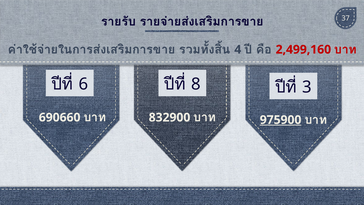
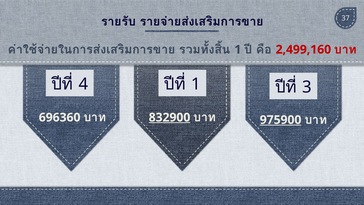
4 at (238, 49): 4 -> 1
6: 6 -> 4
8 at (196, 84): 8 -> 1
690660: 690660 -> 696360
832900 underline: none -> present
